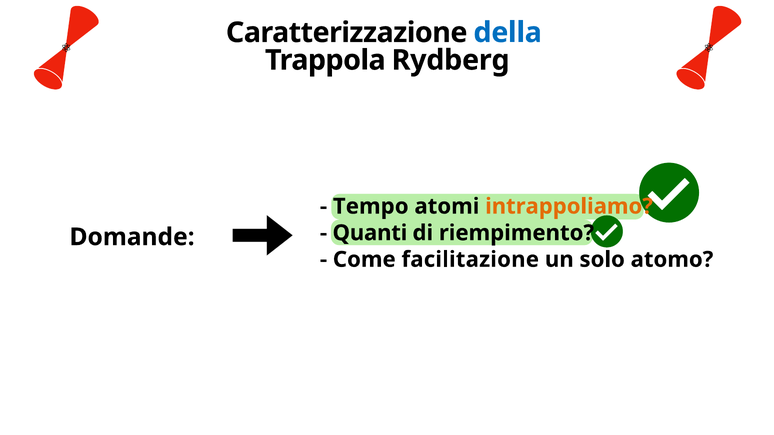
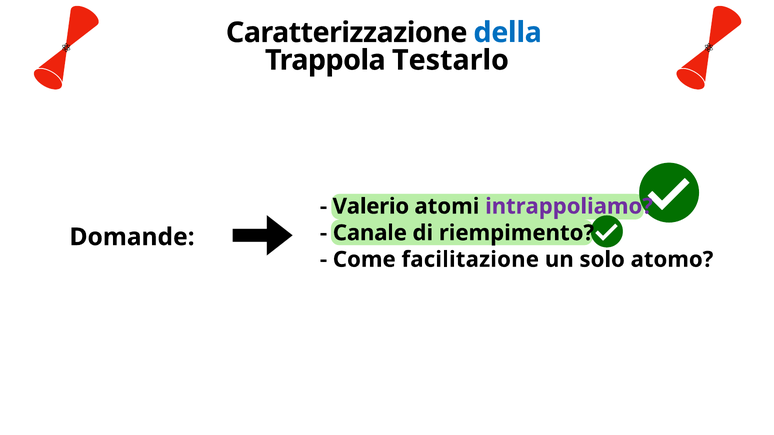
Rydberg: Rydberg -> Testarlo
Tempo: Tempo -> Valerio
intrappoliamo colour: orange -> purple
Quanti: Quanti -> Canale
